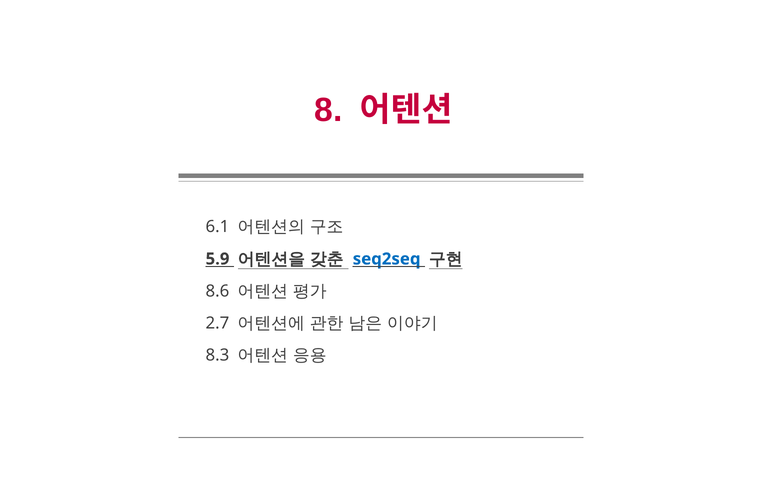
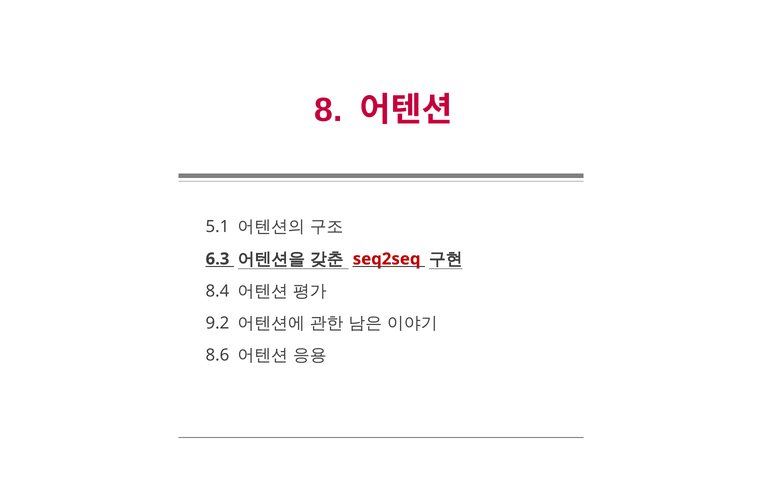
6.1: 6.1 -> 5.1
5.9: 5.9 -> 6.3
seq2seq colour: blue -> red
8.6: 8.6 -> 8.4
2.7: 2.7 -> 9.2
8.3: 8.3 -> 8.6
